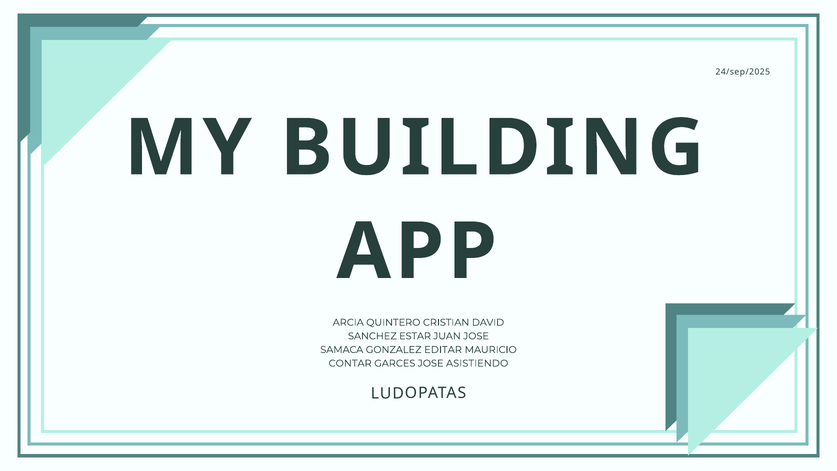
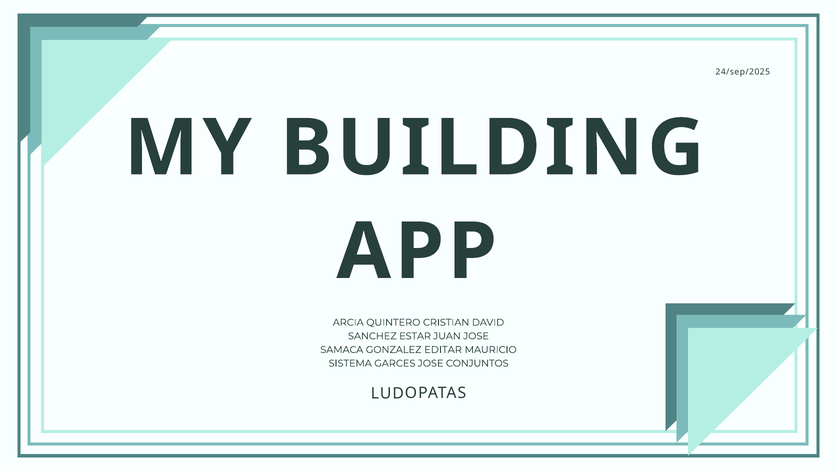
CONTAR: CONTAR -> SISTEMA
ASISTIENDO: ASISTIENDO -> CONJUNTOS
